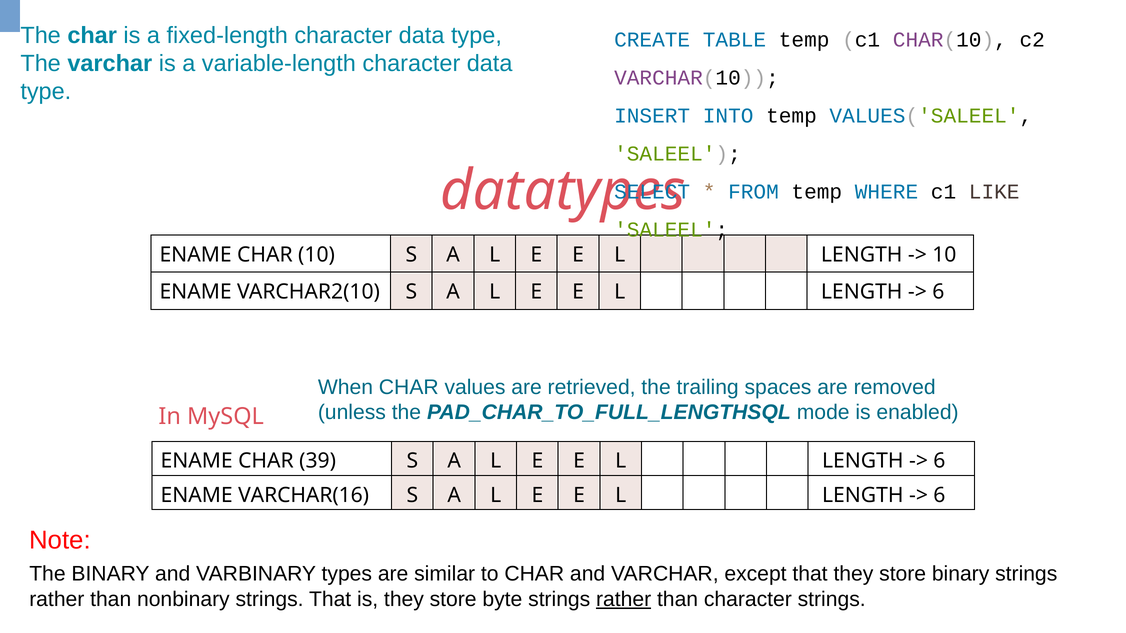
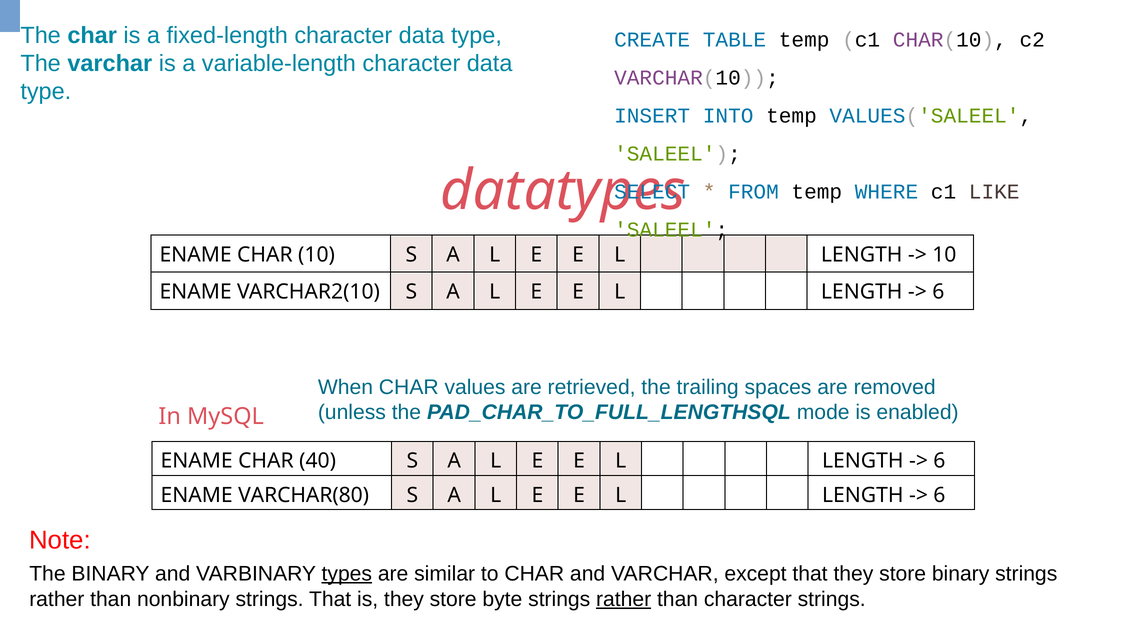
39: 39 -> 40
VARCHAR(16: VARCHAR(16 -> VARCHAR(80
types underline: none -> present
